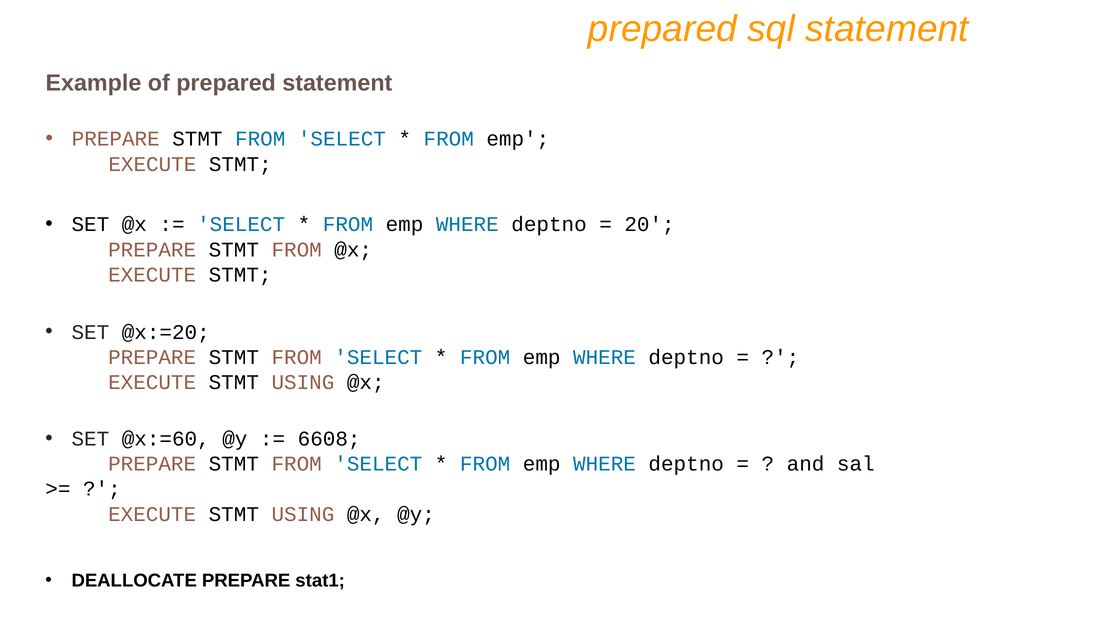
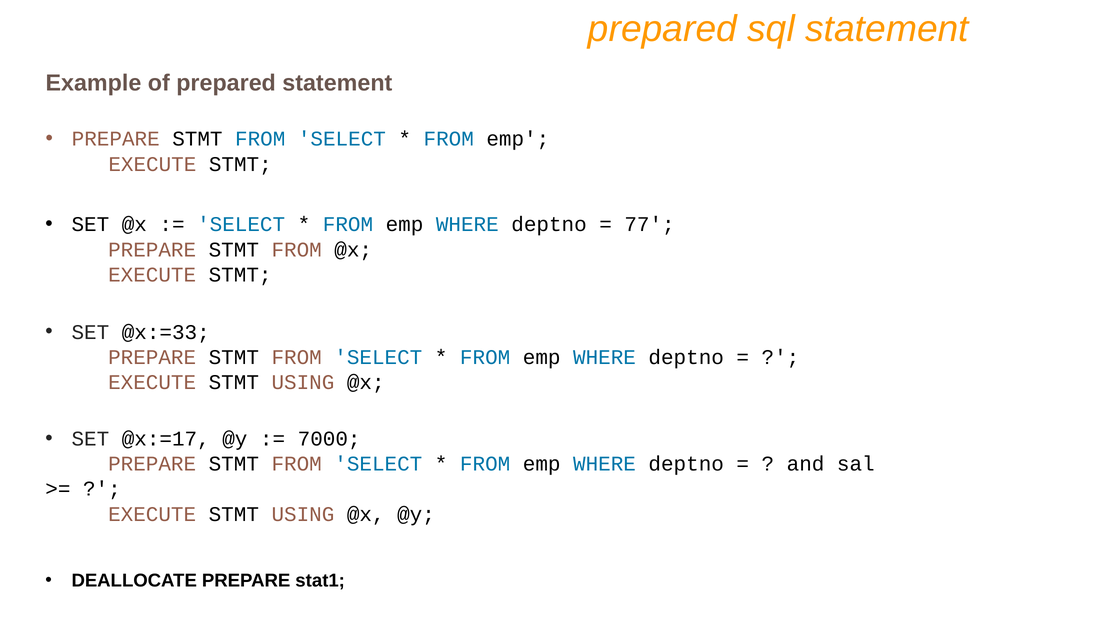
20: 20 -> 77
@x:=20: @x:=20 -> @x:=33
@x:=60: @x:=60 -> @x:=17
6608: 6608 -> 7000
